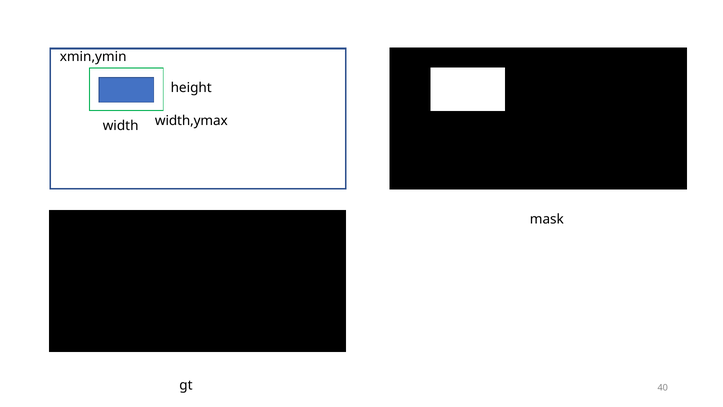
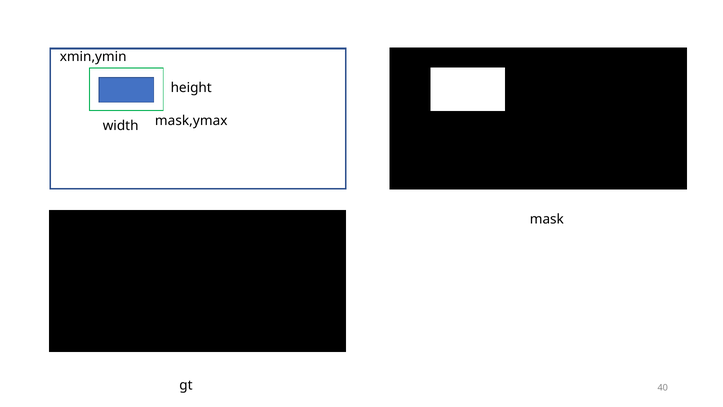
width,ymax: width,ymax -> mask,ymax
